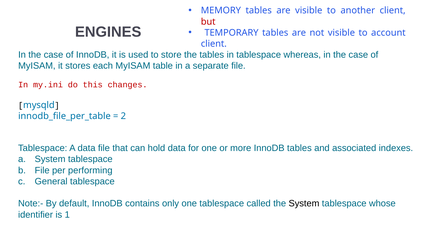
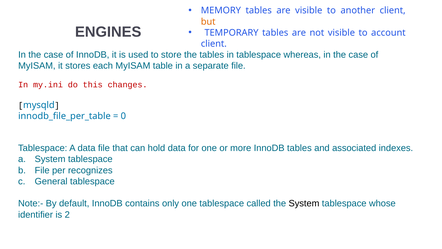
but colour: red -> orange
2: 2 -> 0
performing: performing -> recognizes
1: 1 -> 2
